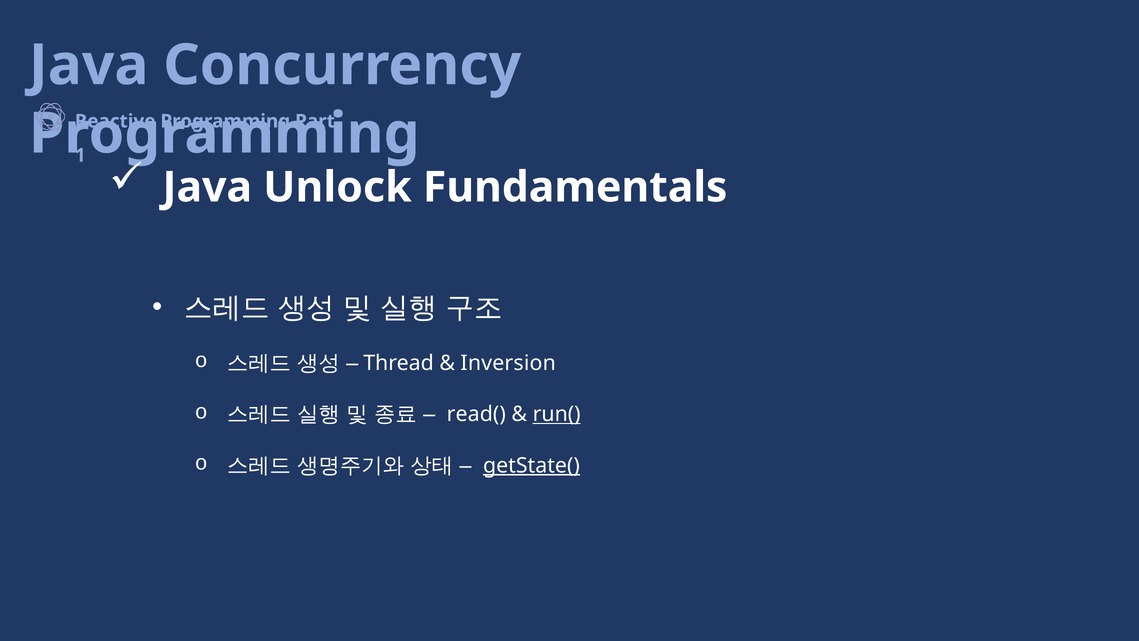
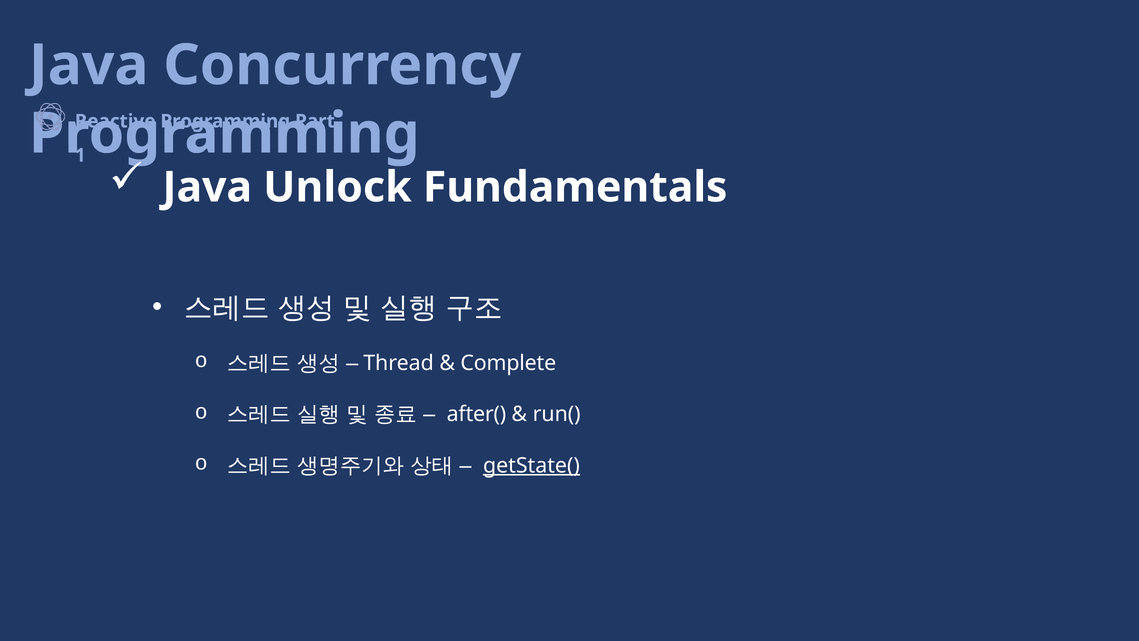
Inversion: Inversion -> Complete
read(: read( -> after(
run( underline: present -> none
